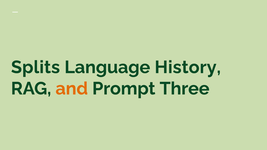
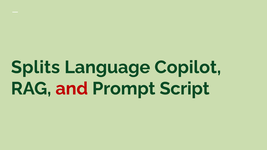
History: History -> Copilot
and colour: orange -> red
Three: Three -> Script
